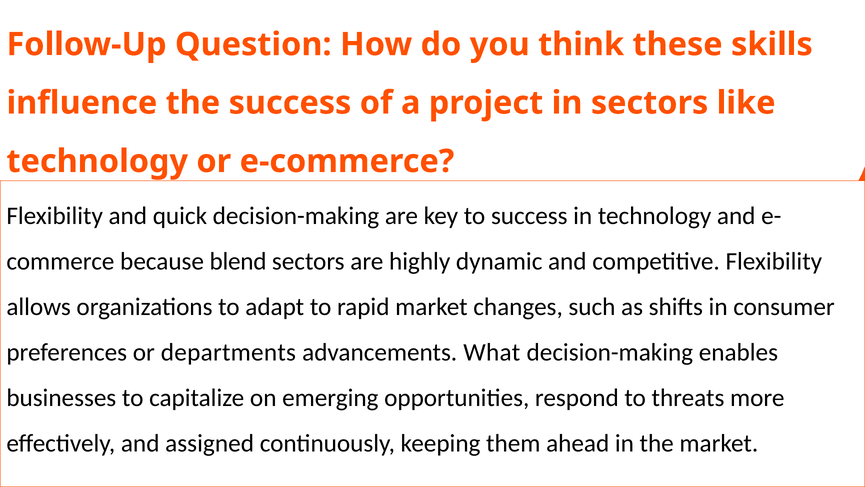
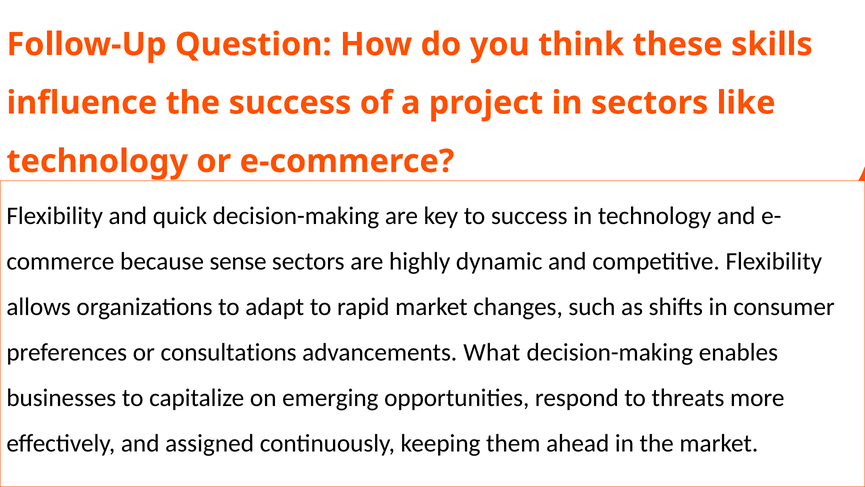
blend: blend -> sense
departments: departments -> consultations
